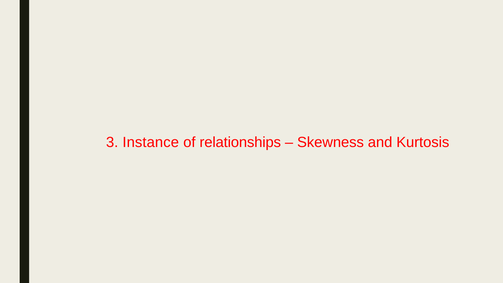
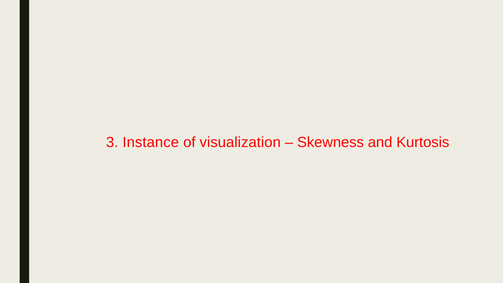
relationships: relationships -> visualization
